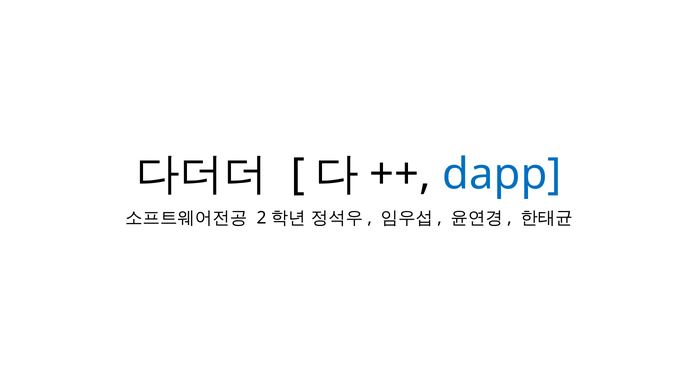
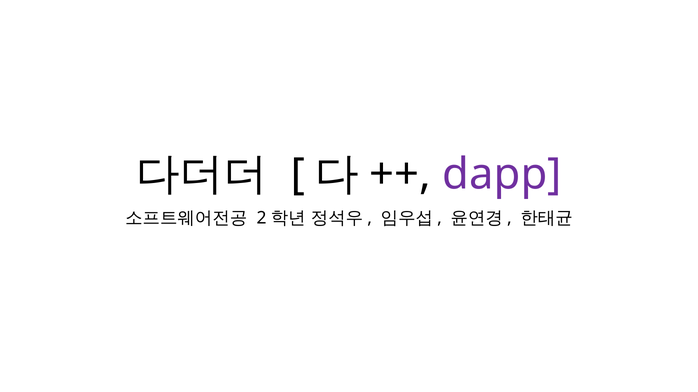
dapp colour: blue -> purple
